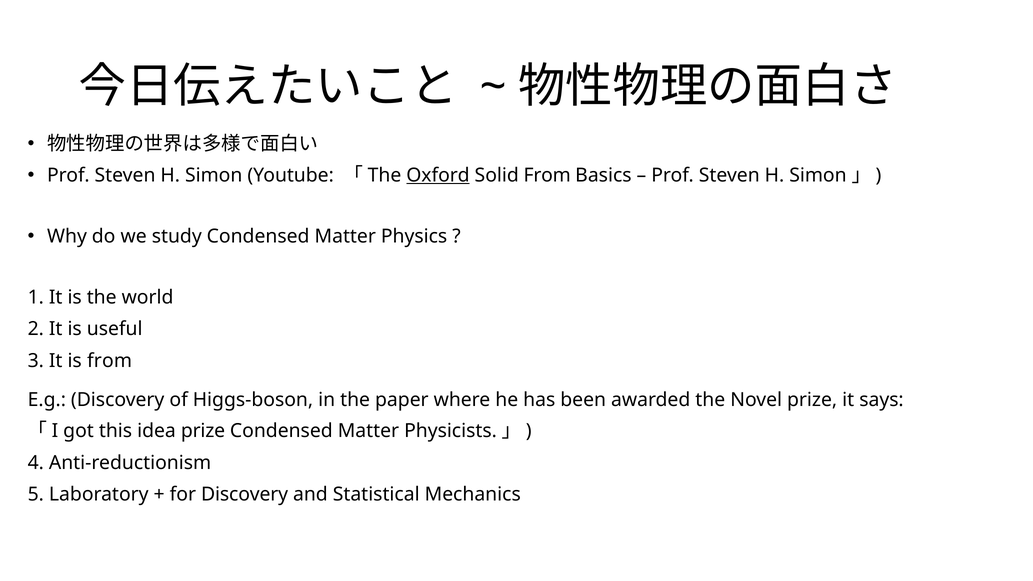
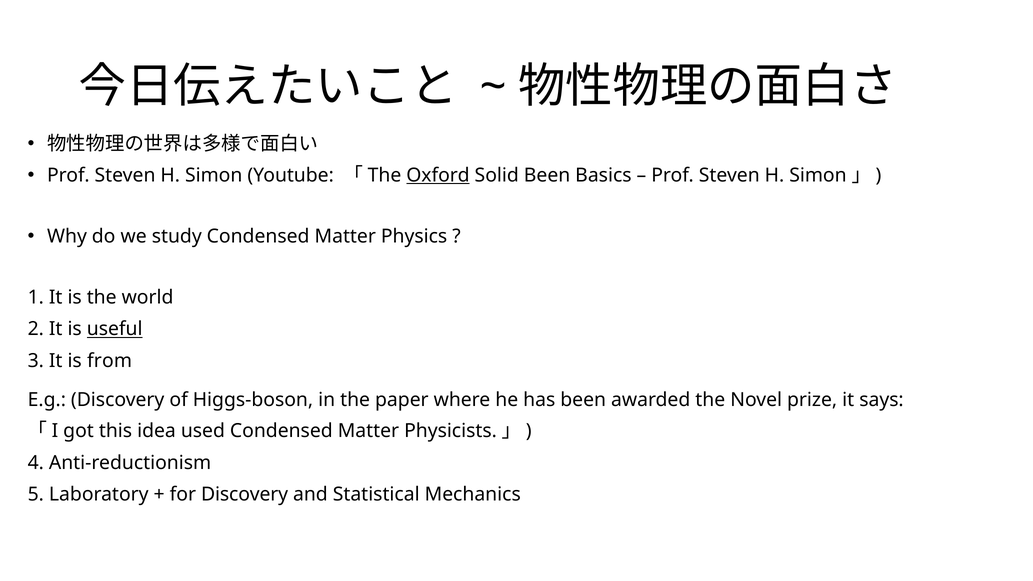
Solid From: From -> Been
useful underline: none -> present
idea prize: prize -> used
